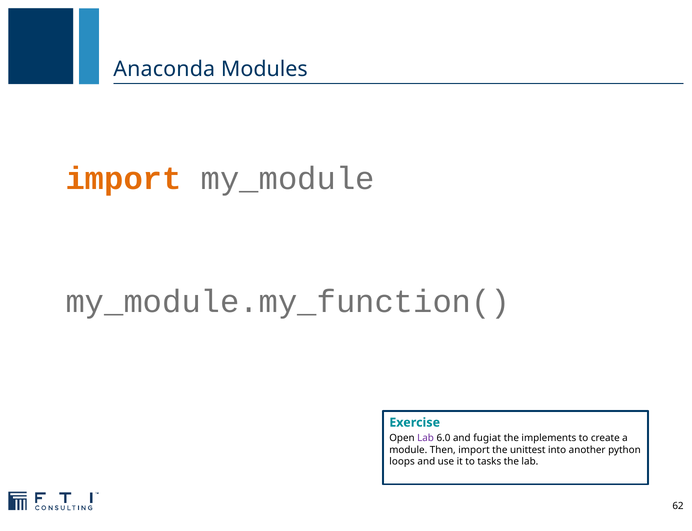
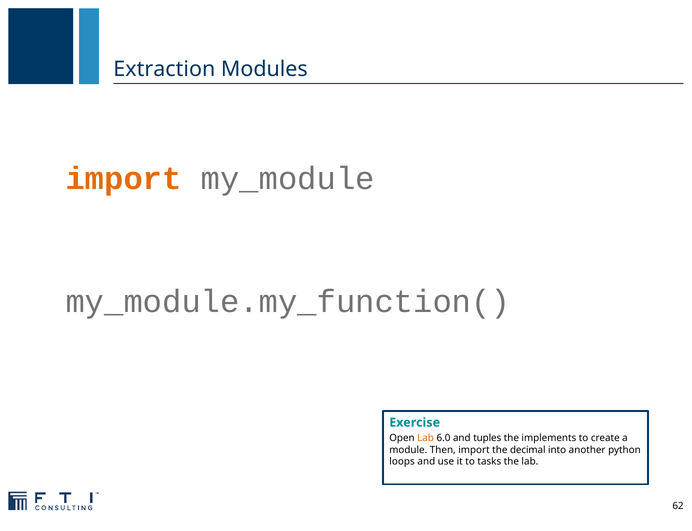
Anaconda: Anaconda -> Extraction
Lab at (426, 438) colour: purple -> orange
fugiat: fugiat -> tuples
unittest: unittest -> decimal
